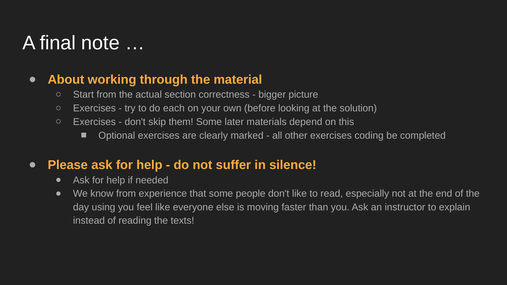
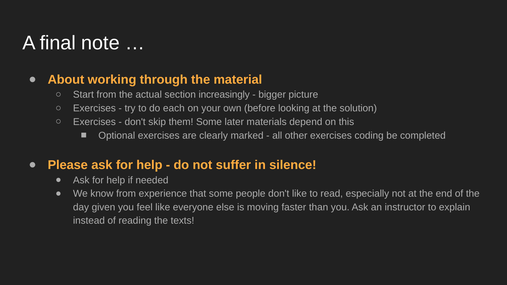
correctness: correctness -> increasingly
using: using -> given
